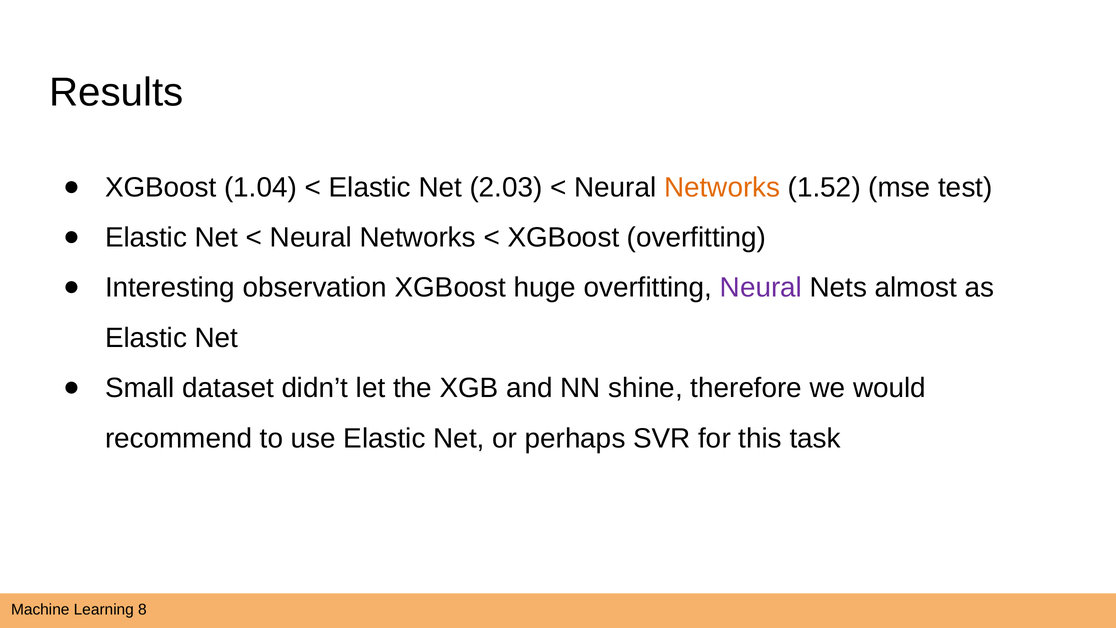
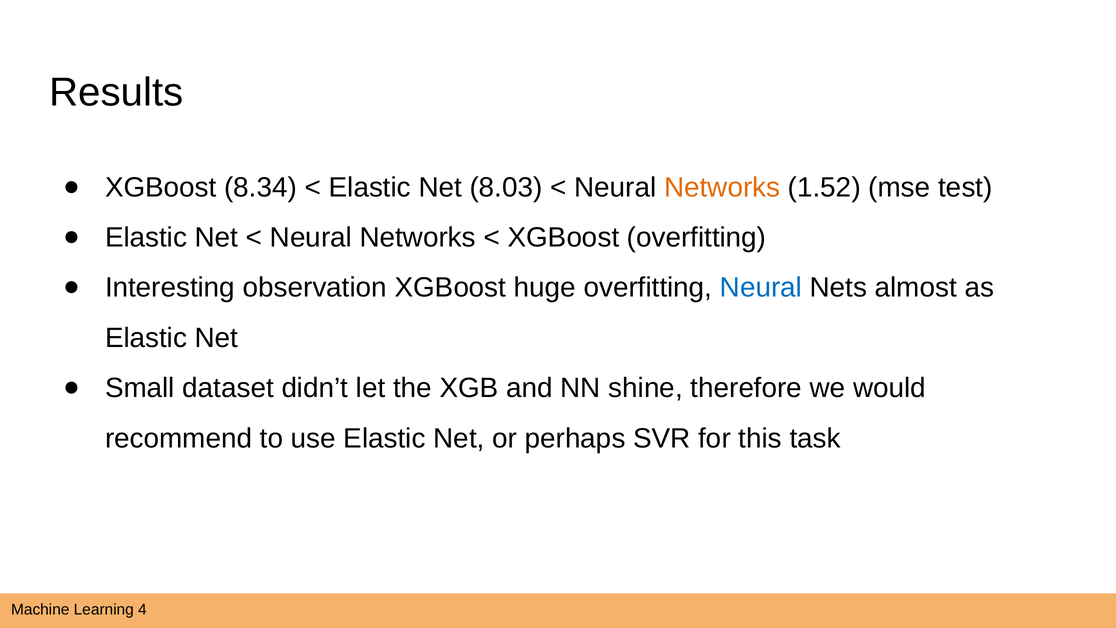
1.04: 1.04 -> 8.34
2.03: 2.03 -> 8.03
Neural at (761, 288) colour: purple -> blue
8: 8 -> 4
